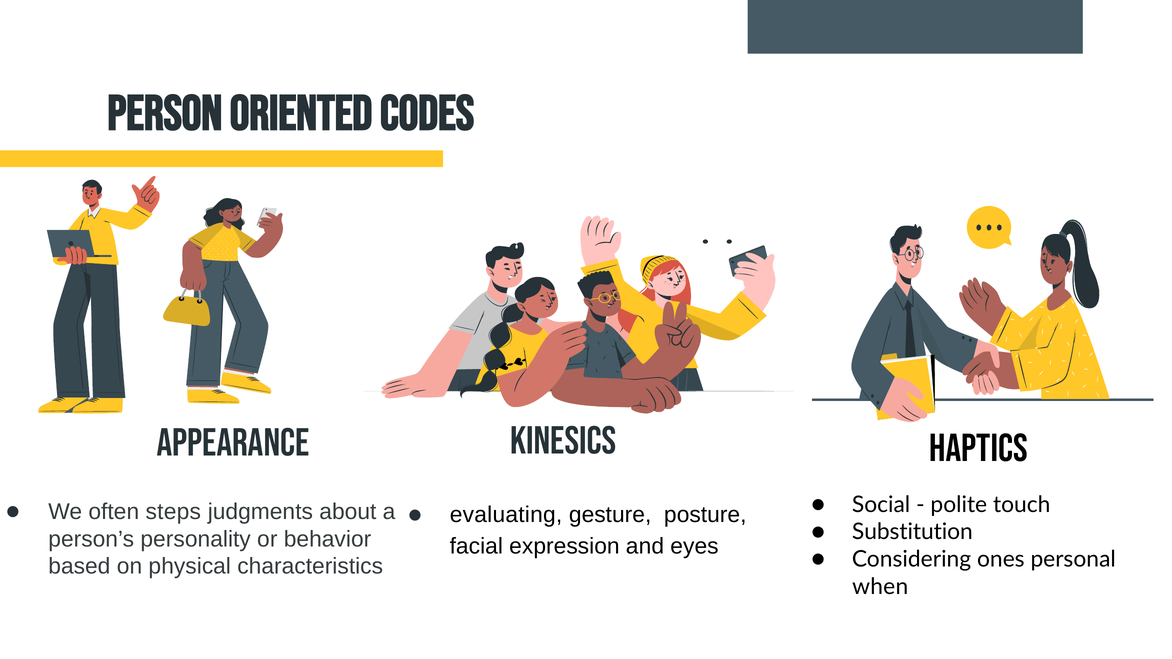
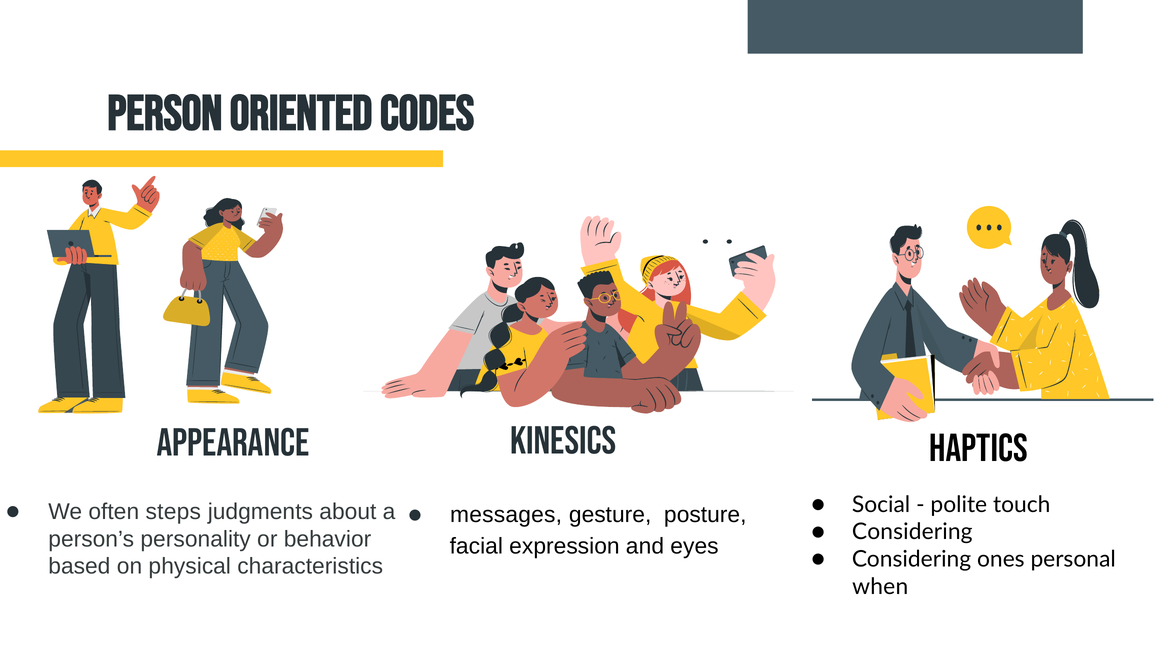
evaluating: evaluating -> messages
Substitution at (912, 532): Substitution -> Considering
